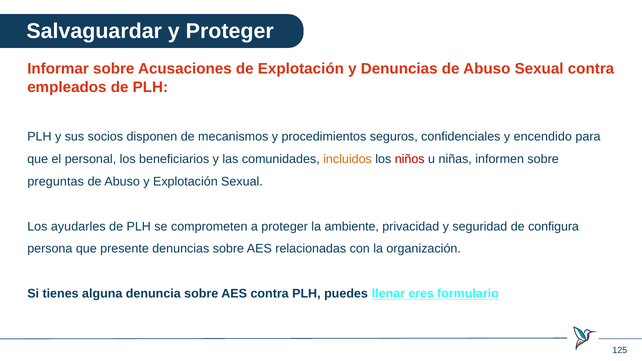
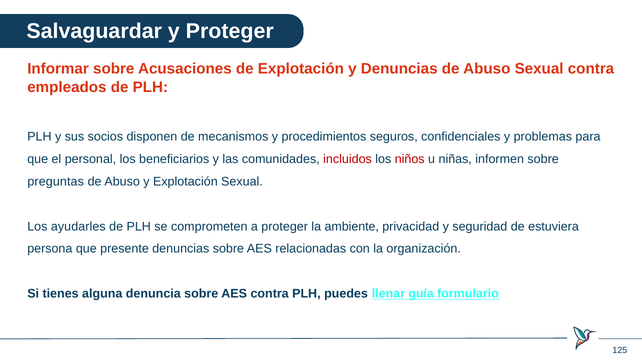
encendido: encendido -> problemas
incluidos colour: orange -> red
configura: configura -> estuviera
eres: eres -> guía
